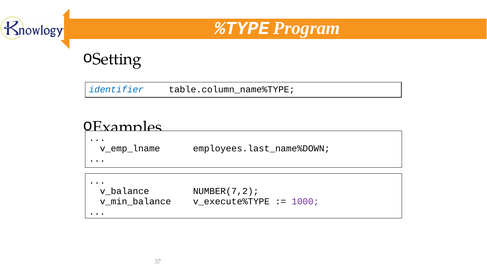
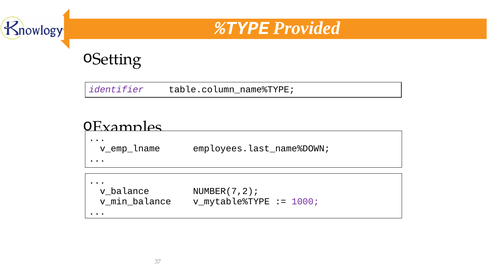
Program: Program -> Provided
identifier colour: blue -> purple
v_execute%TYPE: v_execute%TYPE -> v_mytable%TYPE
